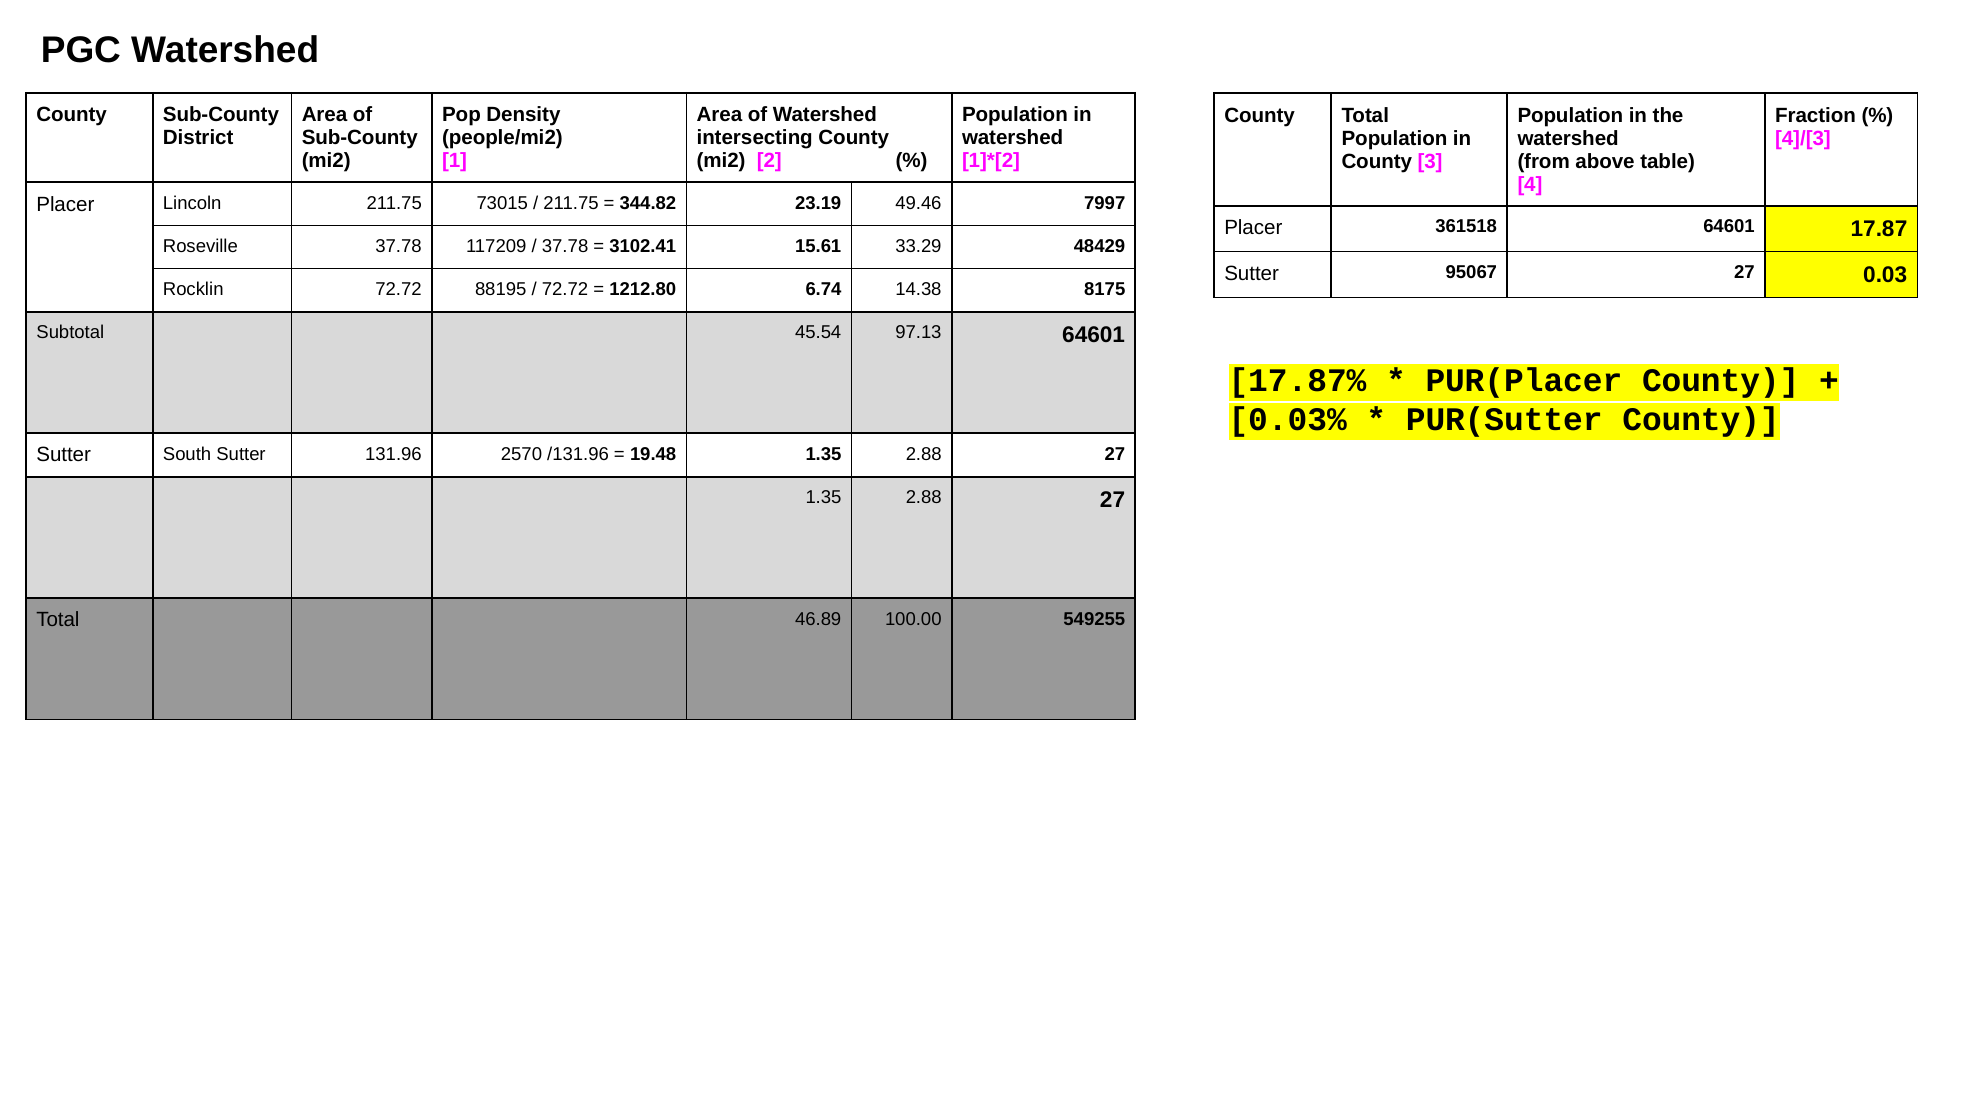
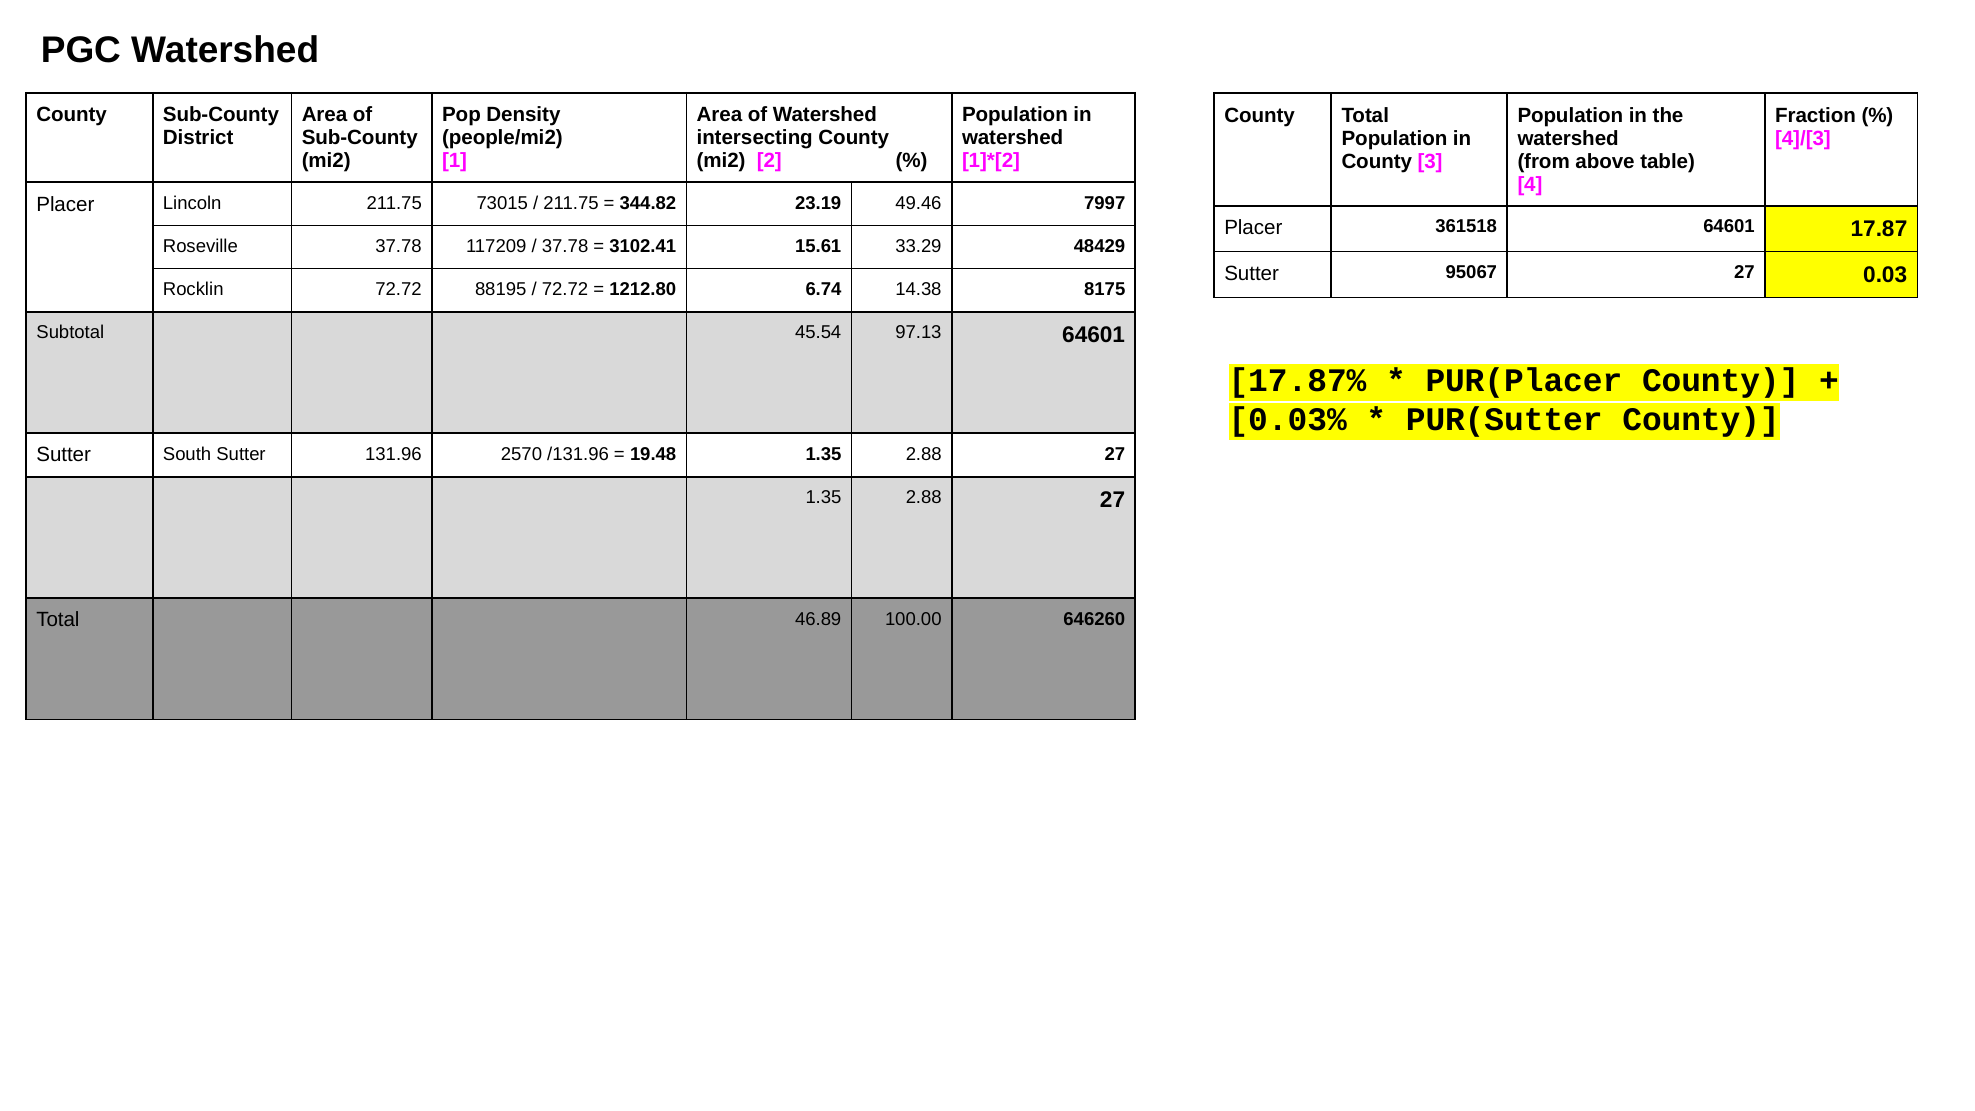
549255: 549255 -> 646260
